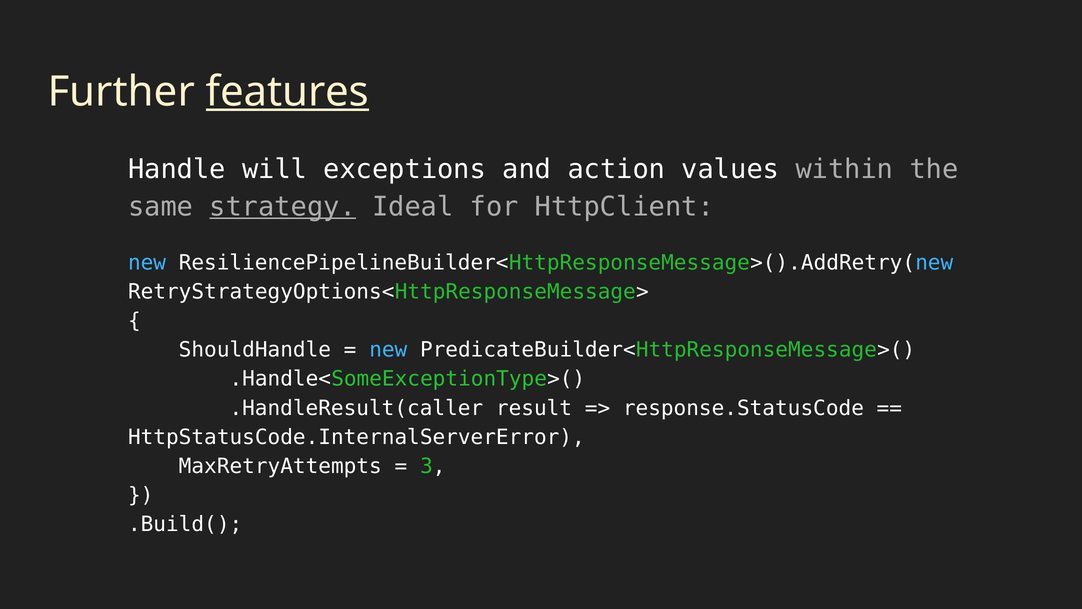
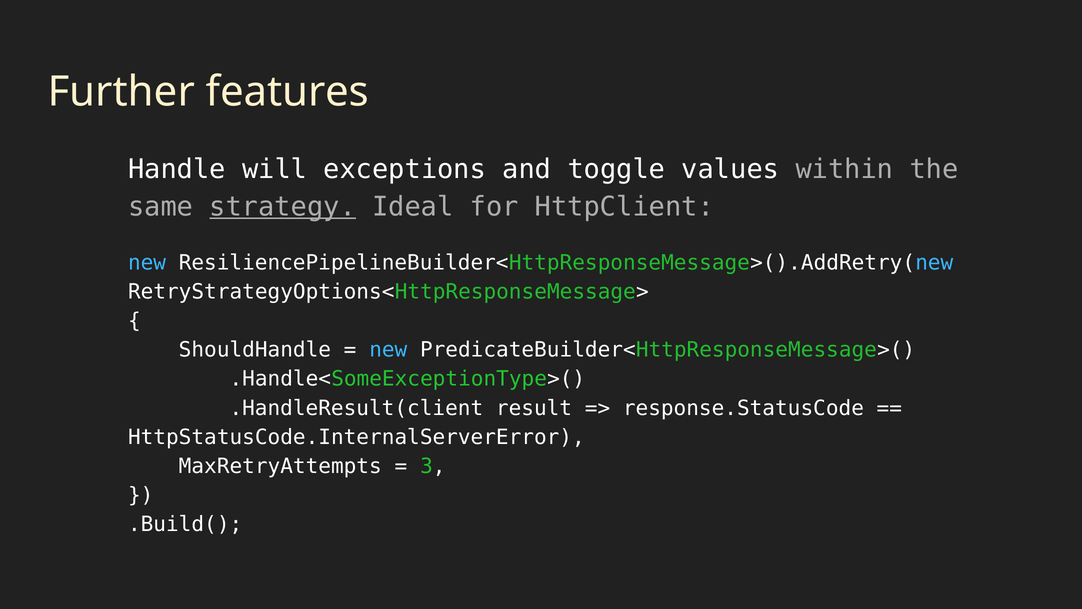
features underline: present -> none
action: action -> toggle
.HandleResult(caller: .HandleResult(caller -> .HandleResult(client
